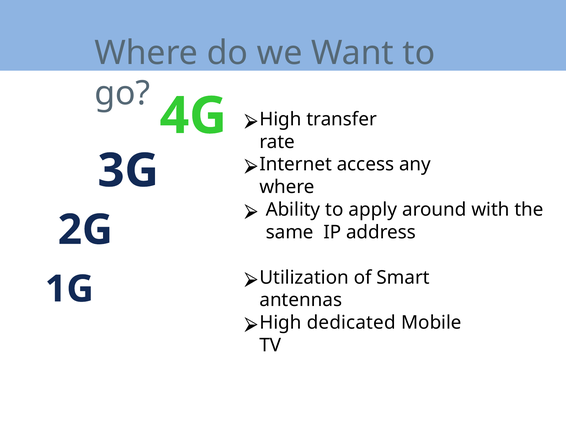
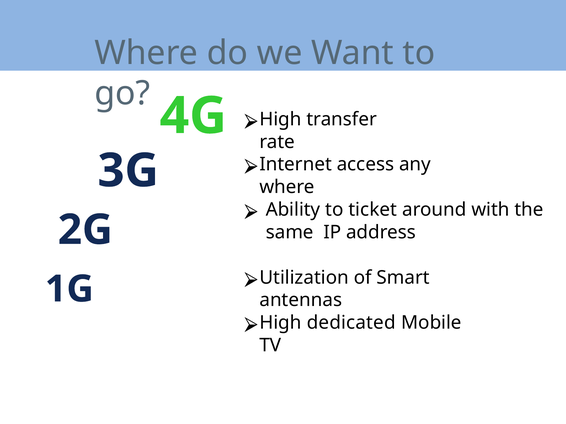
apply: apply -> ticket
